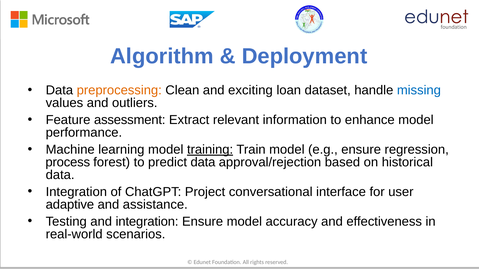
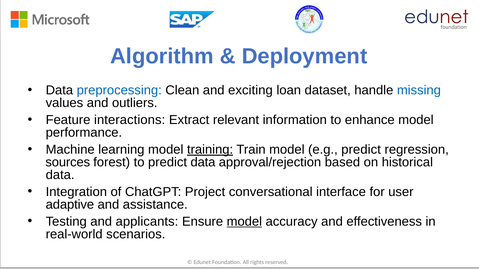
preprocessing colour: orange -> blue
assessment: assessment -> interactions
e.g ensure: ensure -> predict
process: process -> sources
and integration: integration -> applicants
model at (244, 222) underline: none -> present
